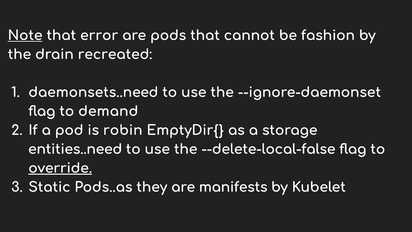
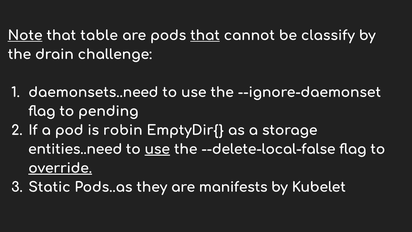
error: error -> table
that at (205, 35) underline: none -> present
fashion: fashion -> classify
recreated: recreated -> challenge
demand: demand -> pending
use at (157, 149) underline: none -> present
